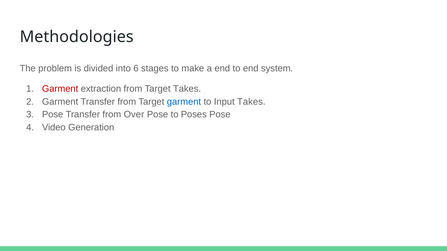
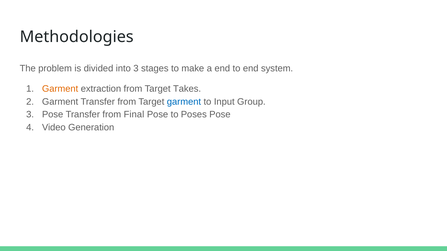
into 6: 6 -> 3
Garment at (60, 89) colour: red -> orange
Input Takes: Takes -> Group
Over: Over -> Final
